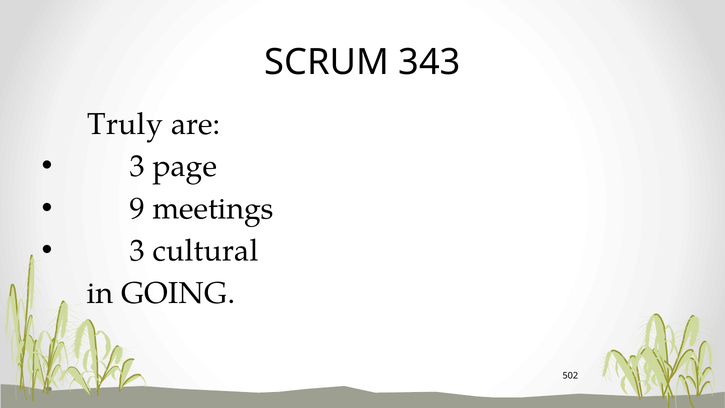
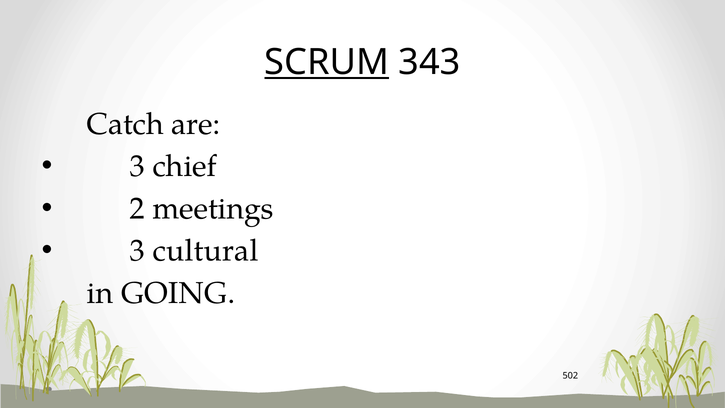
SCRUM underline: none -> present
Truly: Truly -> Catch
page: page -> chief
9: 9 -> 2
